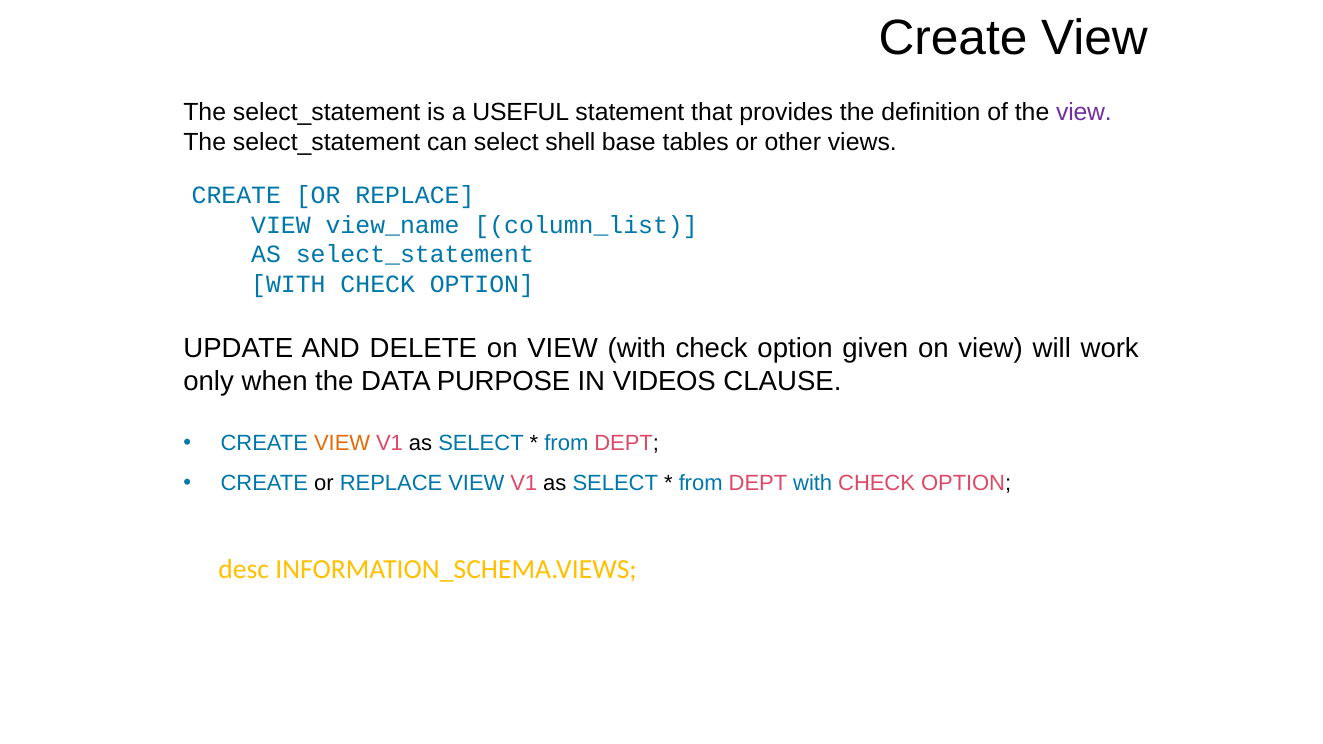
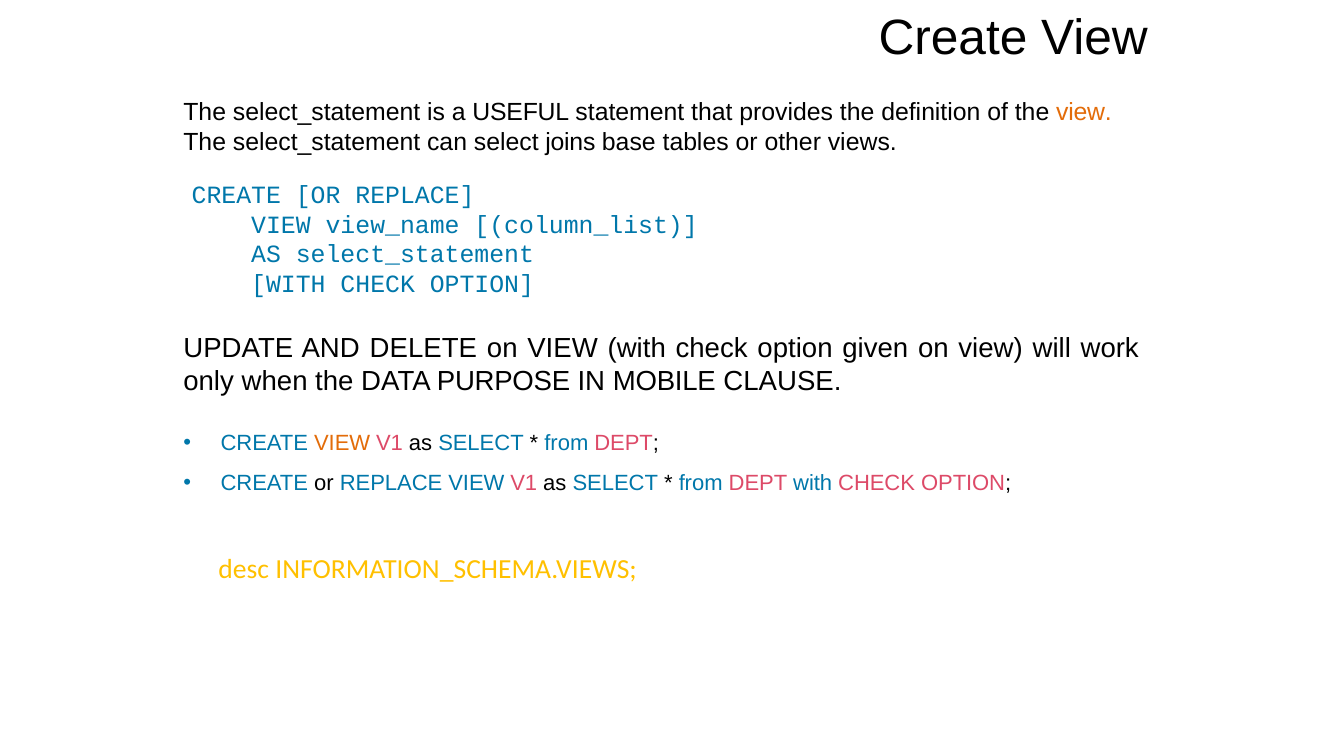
view at (1084, 112) colour: purple -> orange
shell: shell -> joins
VIDEOS: VIDEOS -> MOBILE
